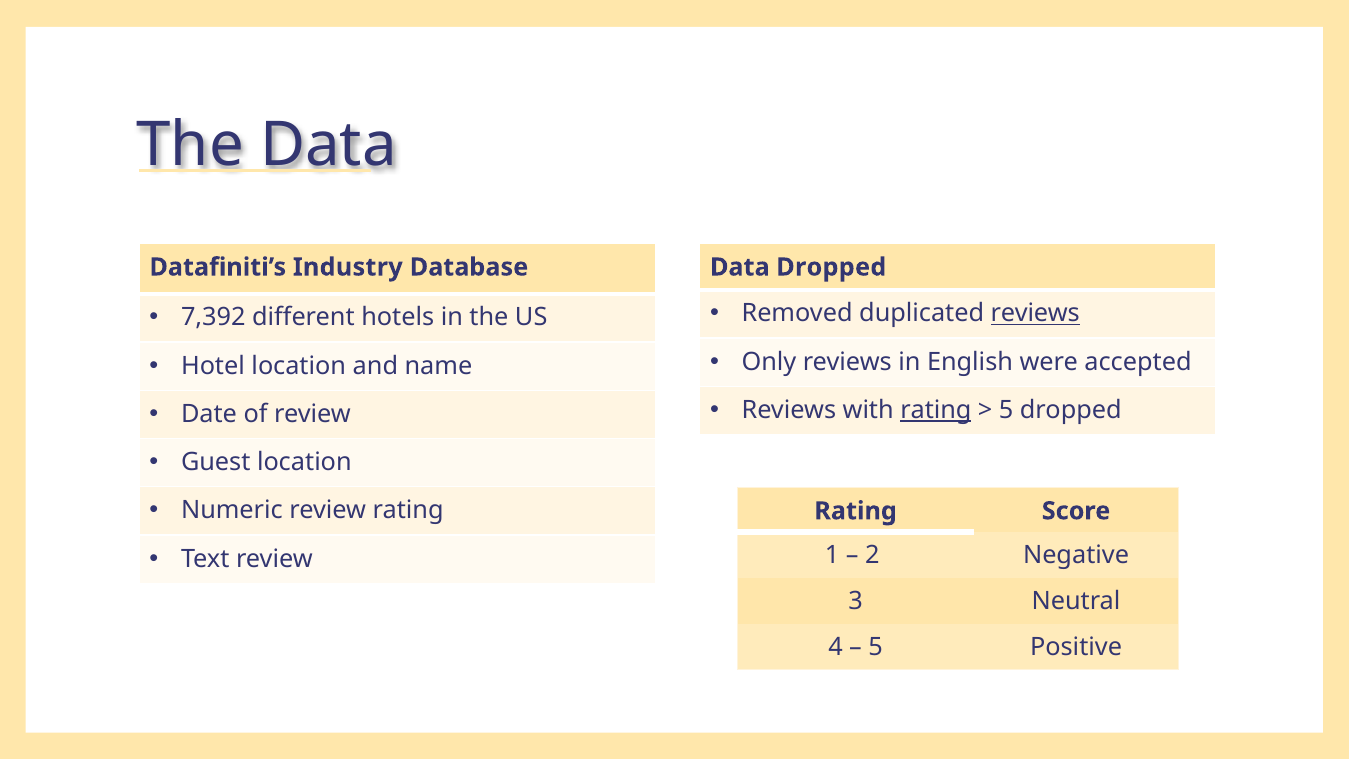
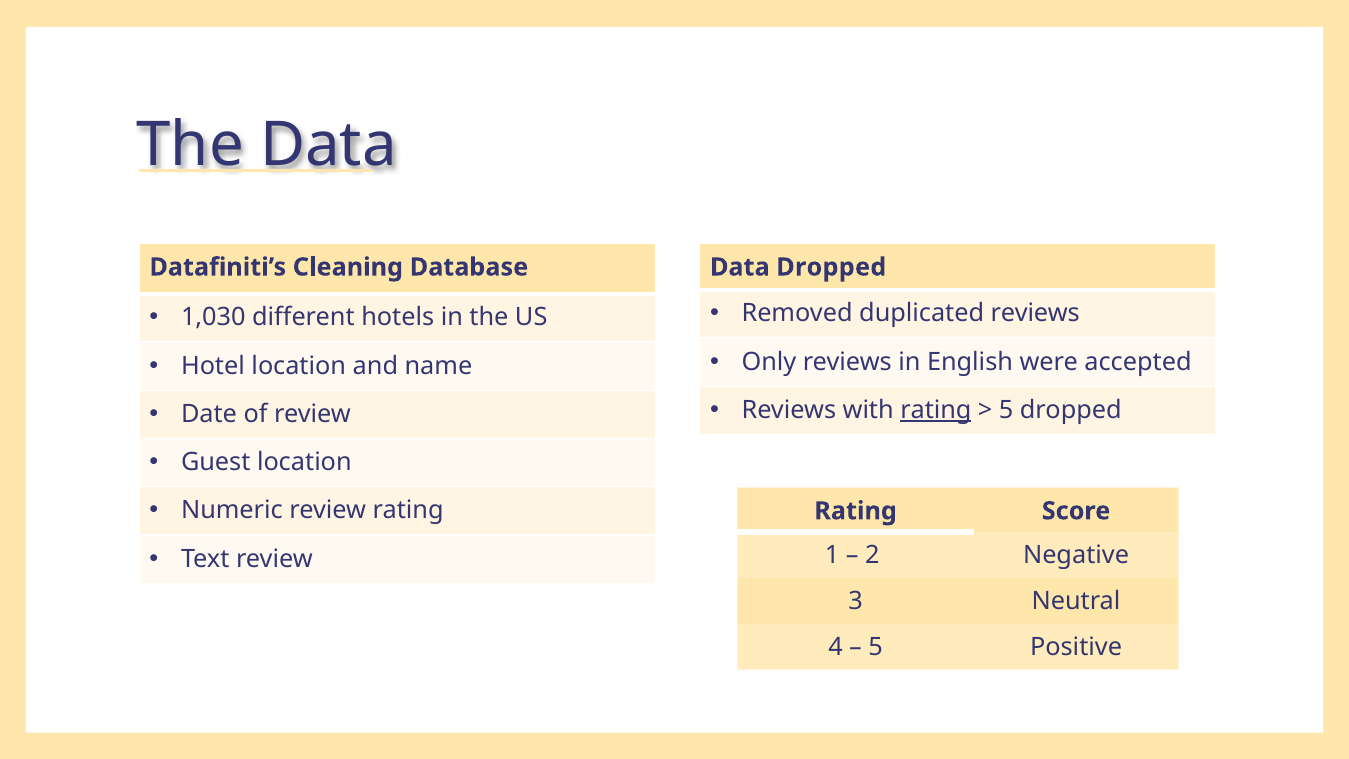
Industry: Industry -> Cleaning
reviews at (1035, 313) underline: present -> none
7,392: 7,392 -> 1,030
